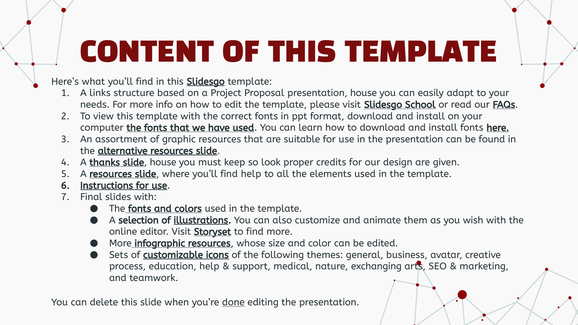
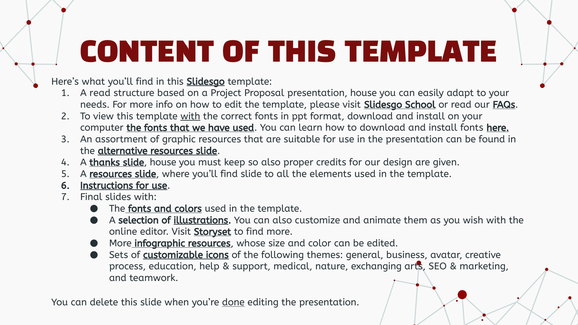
A links: links -> read
with at (190, 116) underline: none -> present
so look: look -> also
find help: help -> slide
